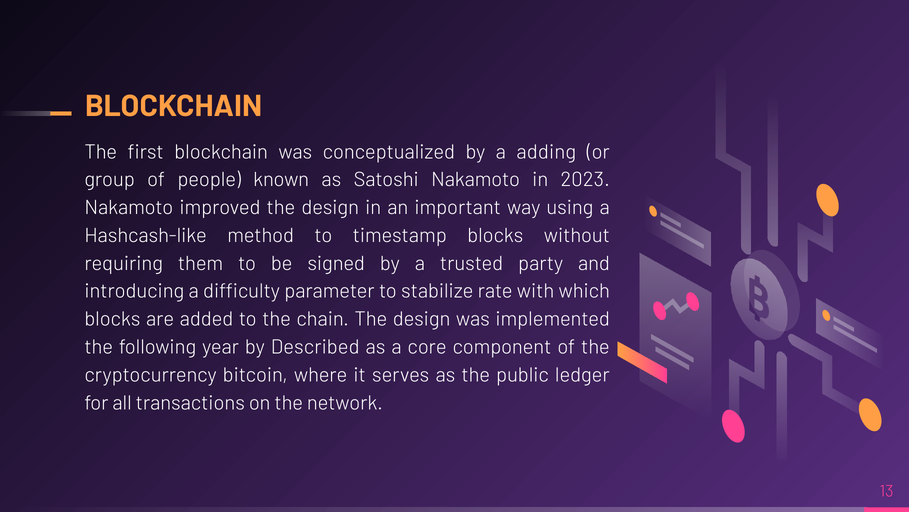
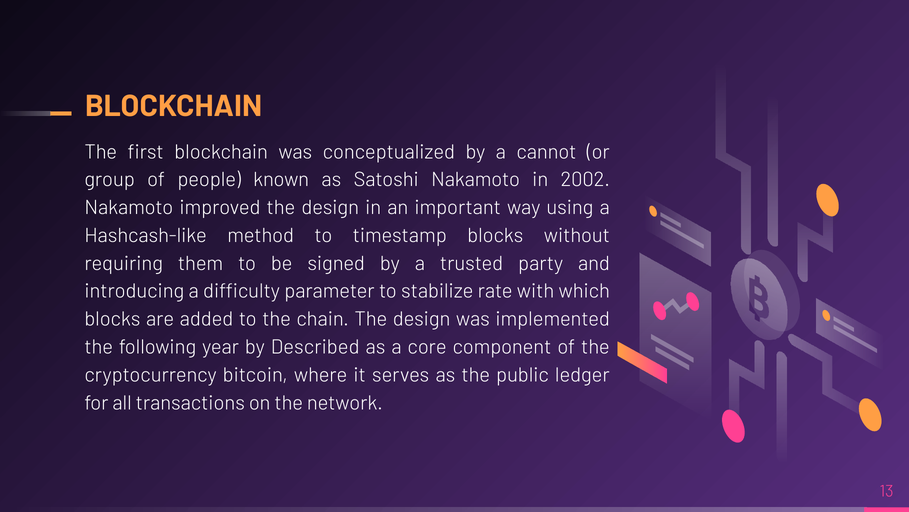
adding: adding -> cannot
2023: 2023 -> 2002
